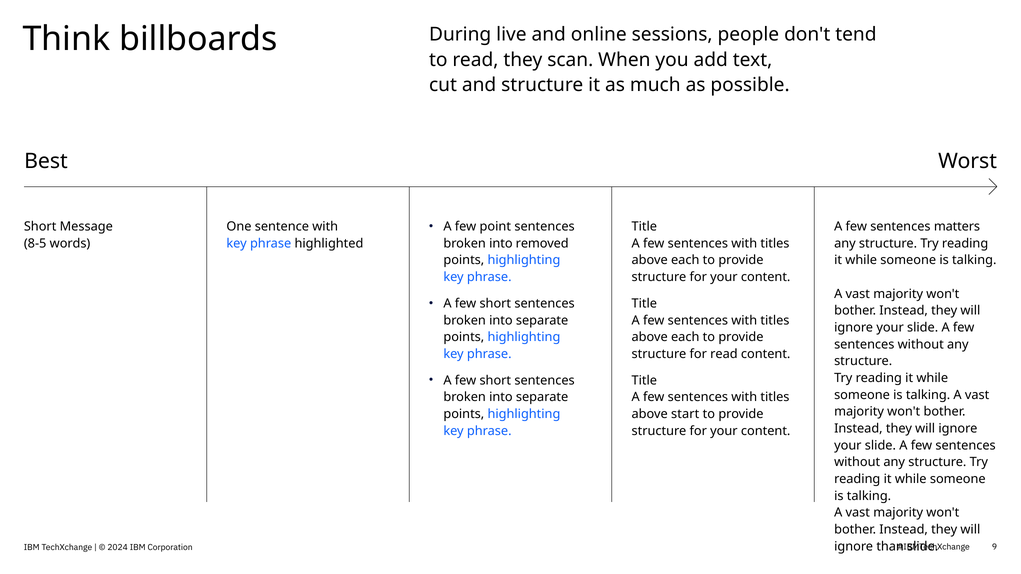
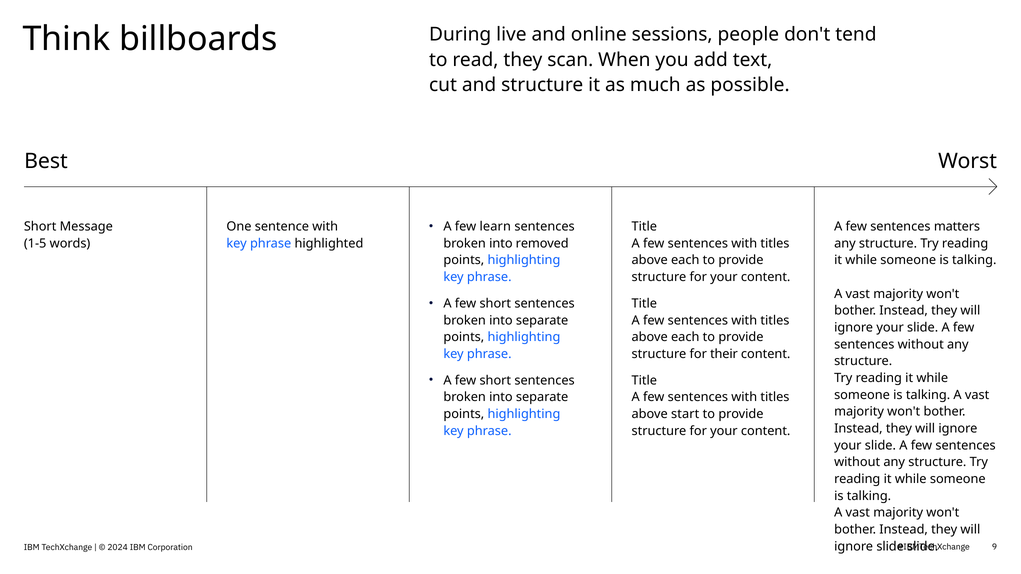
point: point -> learn
8-5: 8-5 -> 1-5
for read: read -> their
ignore than: than -> slide
